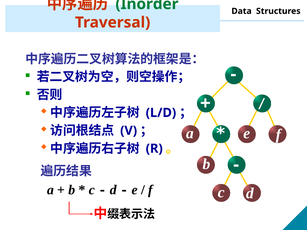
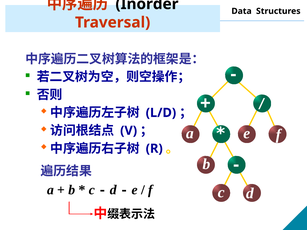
Inorder colour: green -> black
